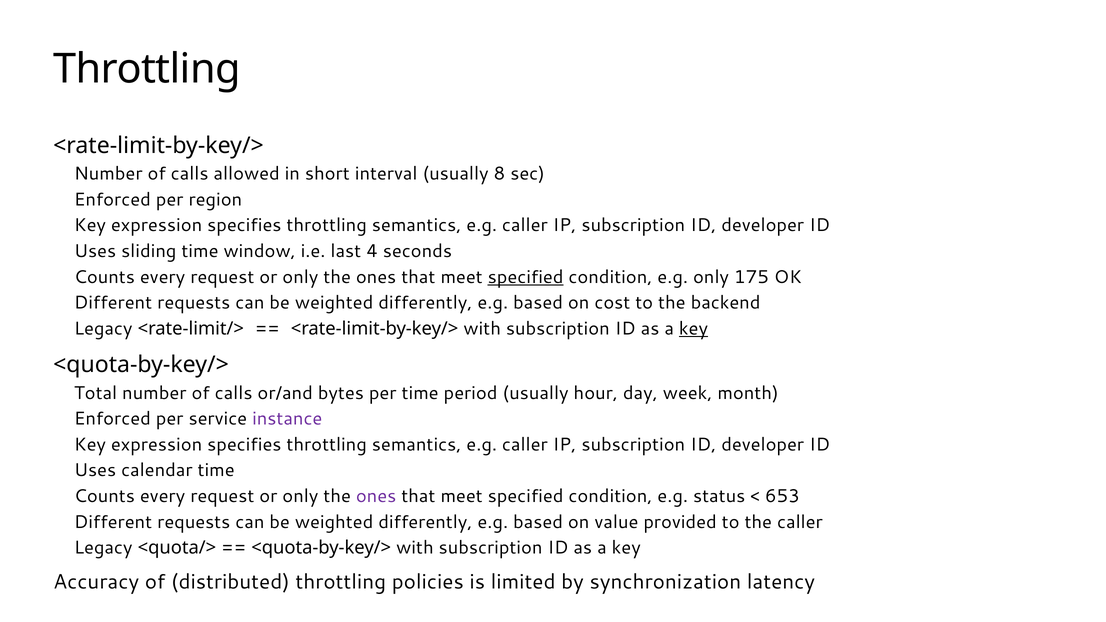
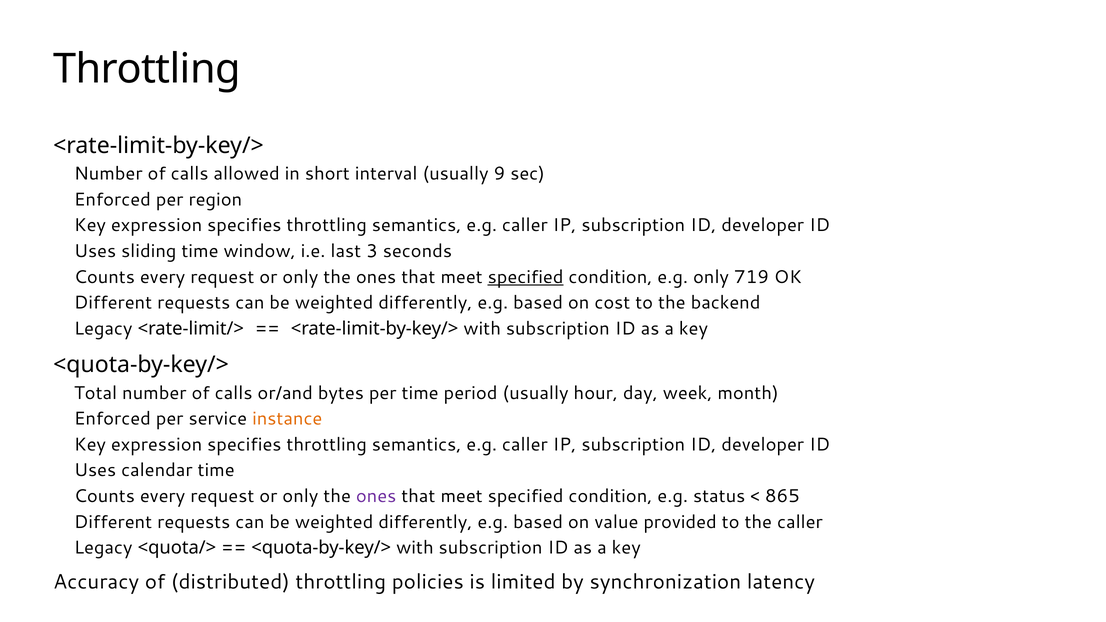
8: 8 -> 9
4: 4 -> 3
175: 175 -> 719
key at (694, 329) underline: present -> none
instance colour: purple -> orange
653: 653 -> 865
